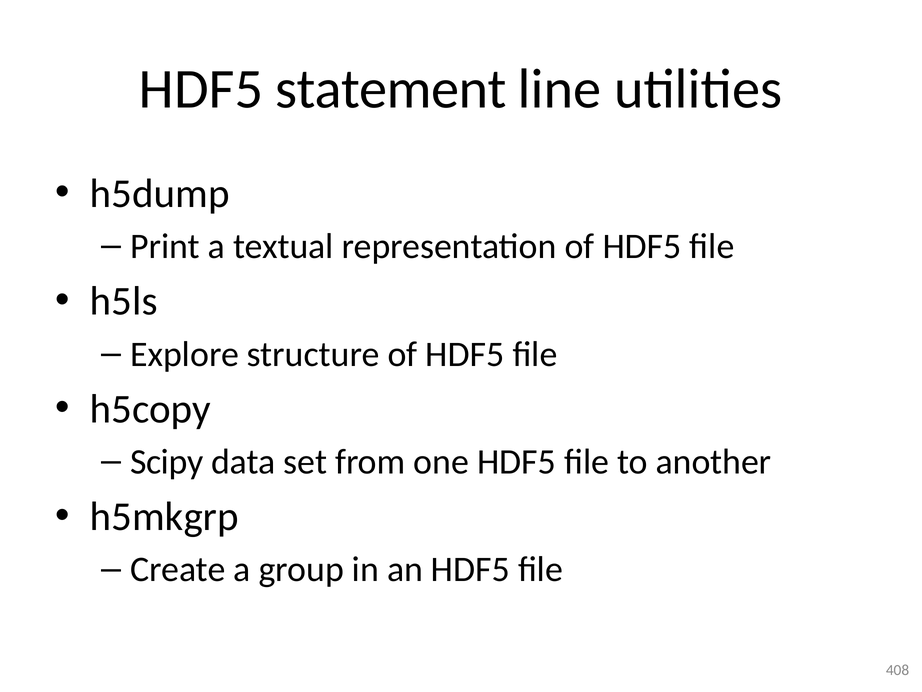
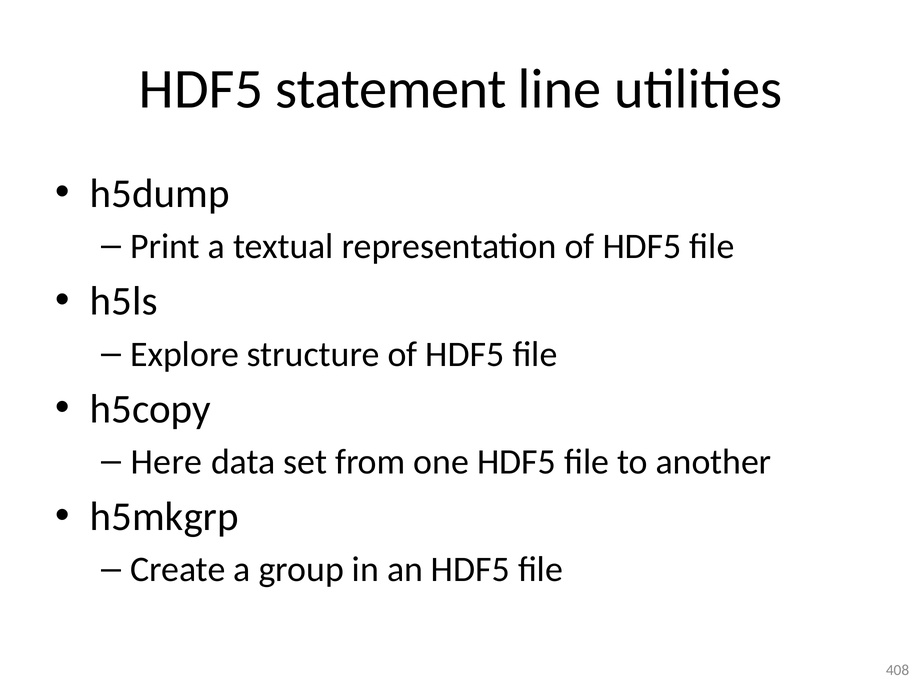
Scipy: Scipy -> Here
